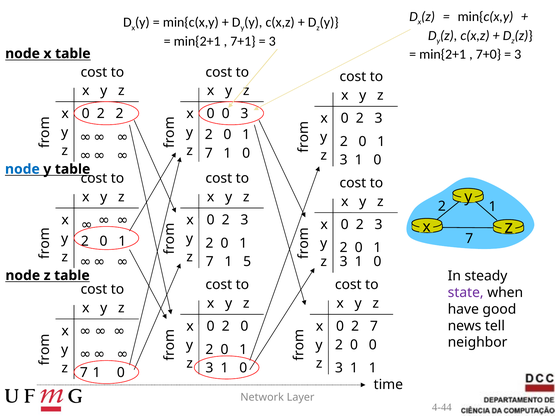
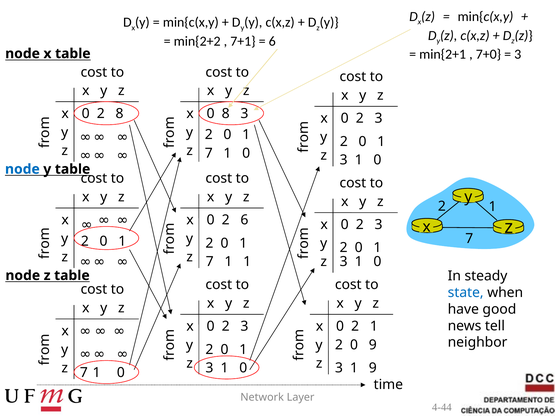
min{2+1 at (197, 41): min{2+1 -> min{2+2
3 at (272, 41): 3 -> 6
2 2: 2 -> 8
0 at (226, 114): 0 -> 8
3 at (244, 220): 3 -> 6
1 5: 5 -> 1
state colour: purple -> blue
0 at (244, 326): 0 -> 3
0 2 7: 7 -> 1
2 0 0: 0 -> 9
1 1: 1 -> 9
